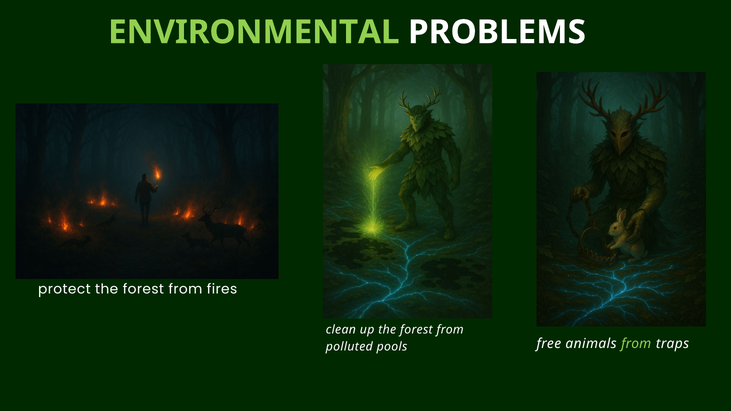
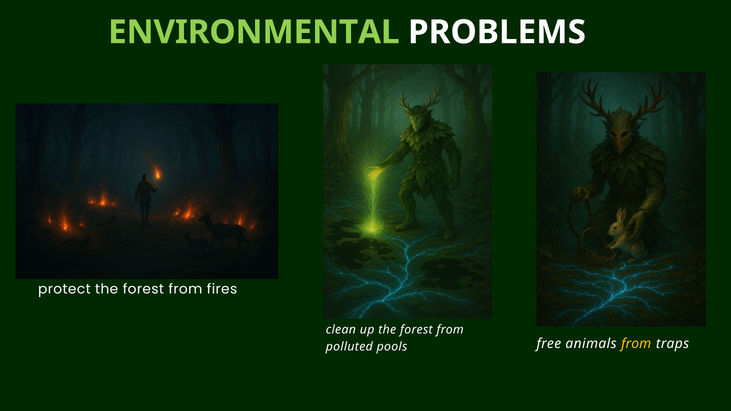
from at (636, 344) colour: light green -> yellow
